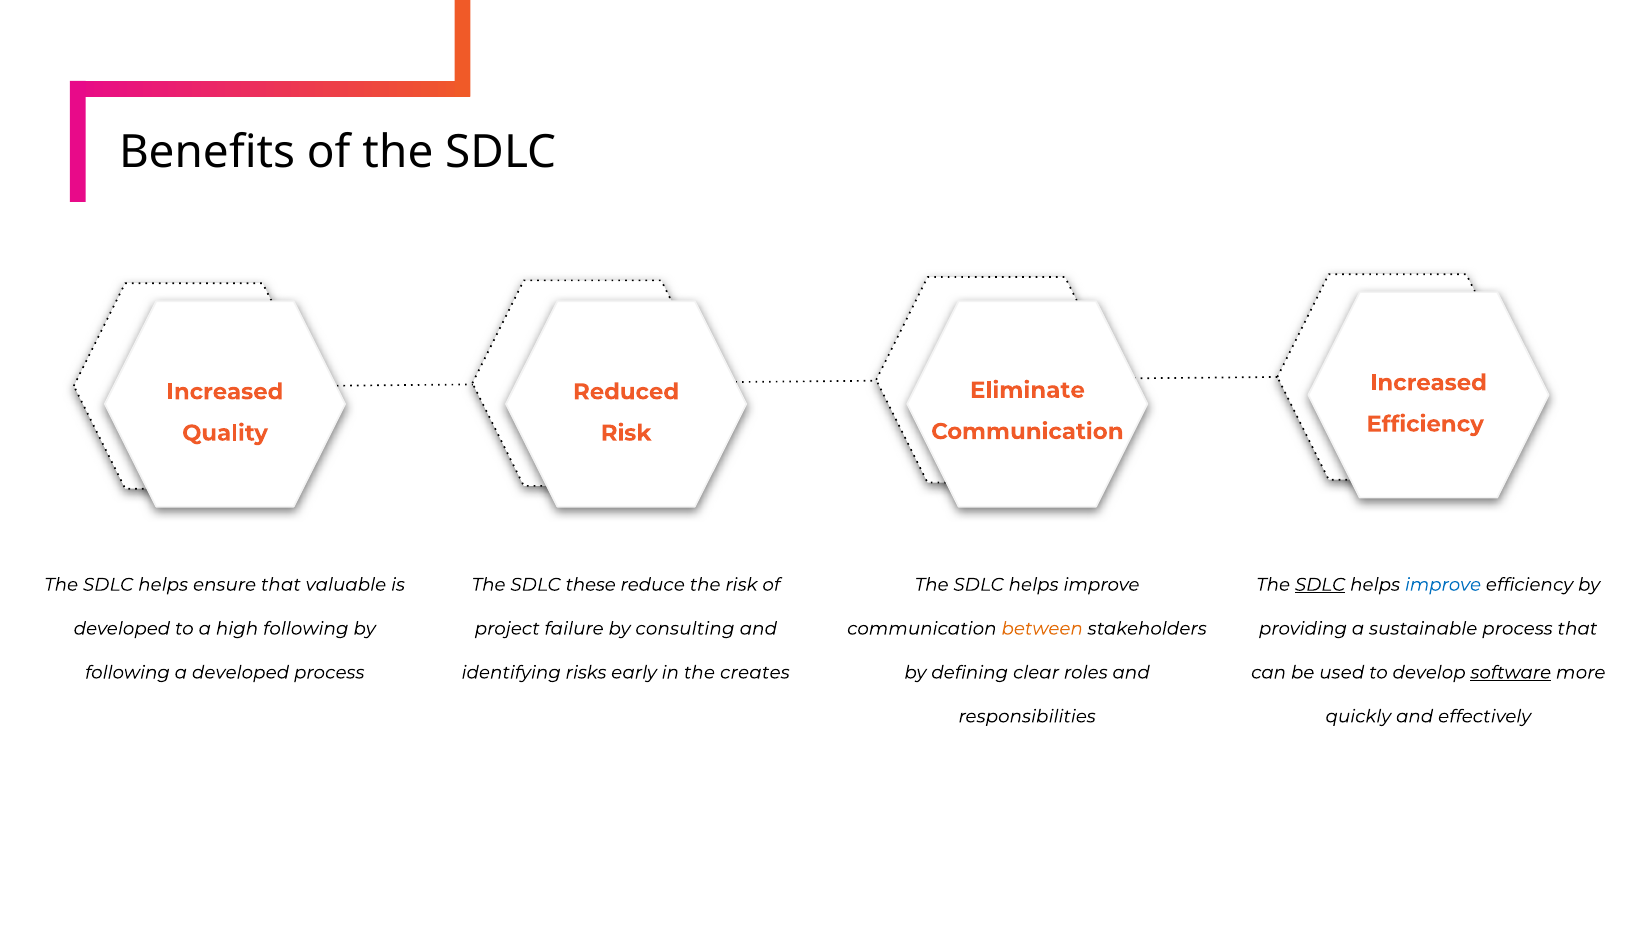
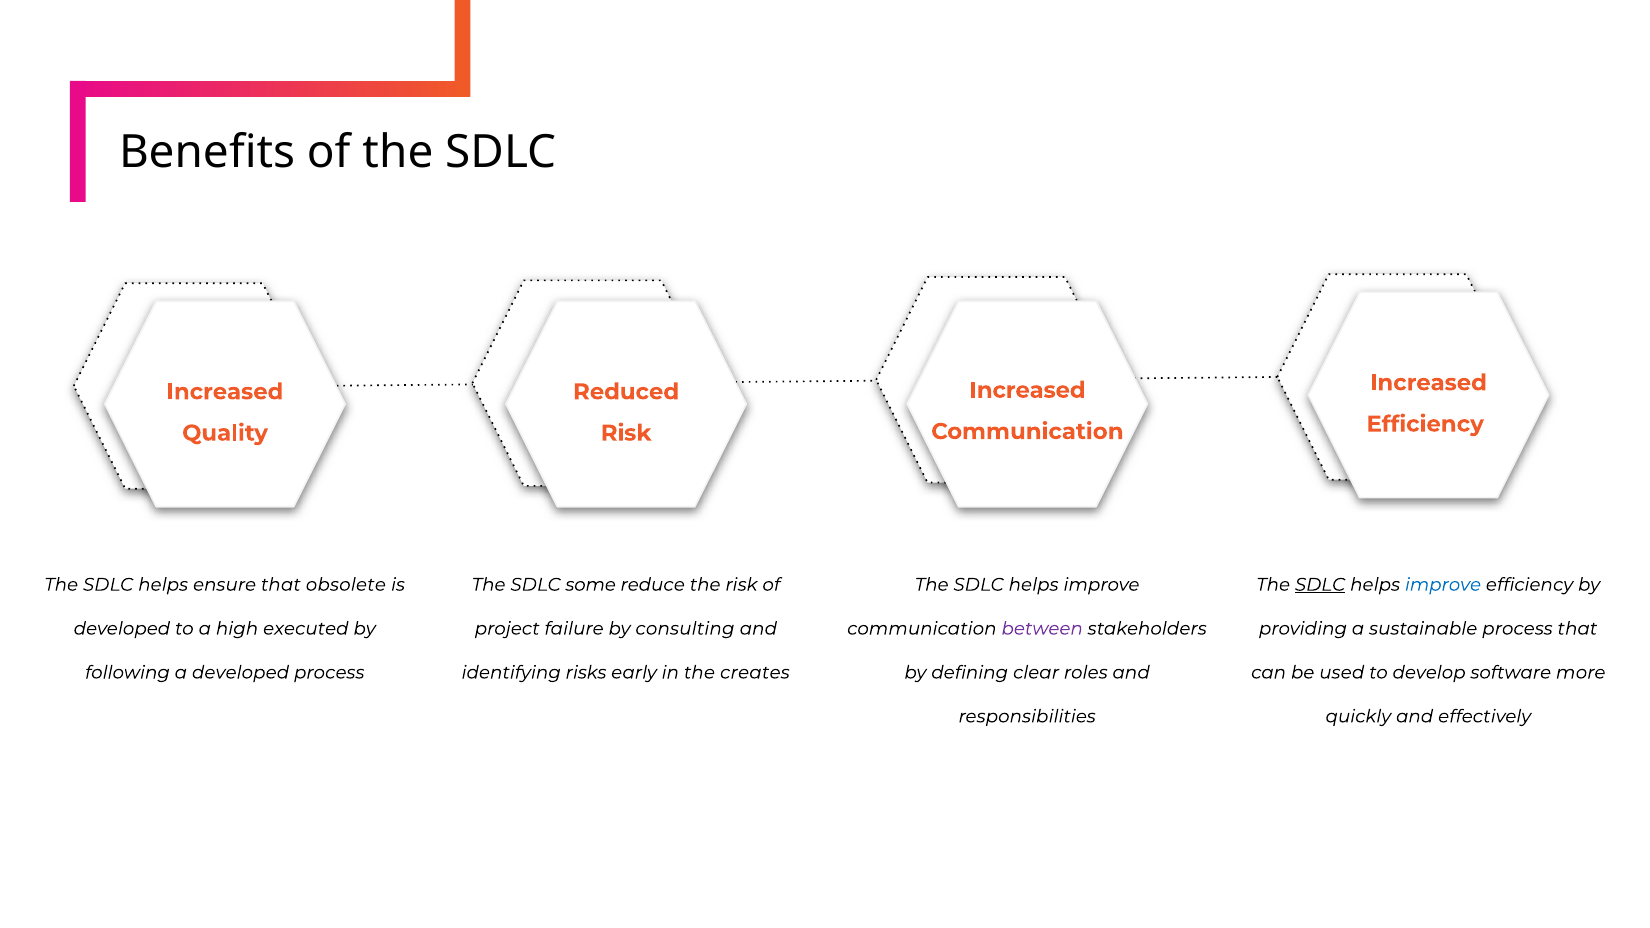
Eliminate at (1027, 390): Eliminate -> Increased
valuable: valuable -> obsolete
these: these -> some
high following: following -> executed
between colour: orange -> purple
software underline: present -> none
